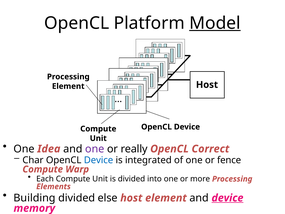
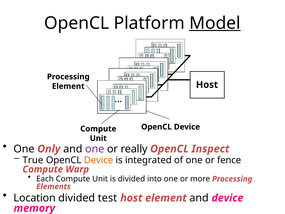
Idea: Idea -> Only
Correct: Correct -> Inspect
Char: Char -> True
Device at (99, 160) colour: blue -> orange
Building: Building -> Location
else: else -> test
device at (227, 198) underline: present -> none
